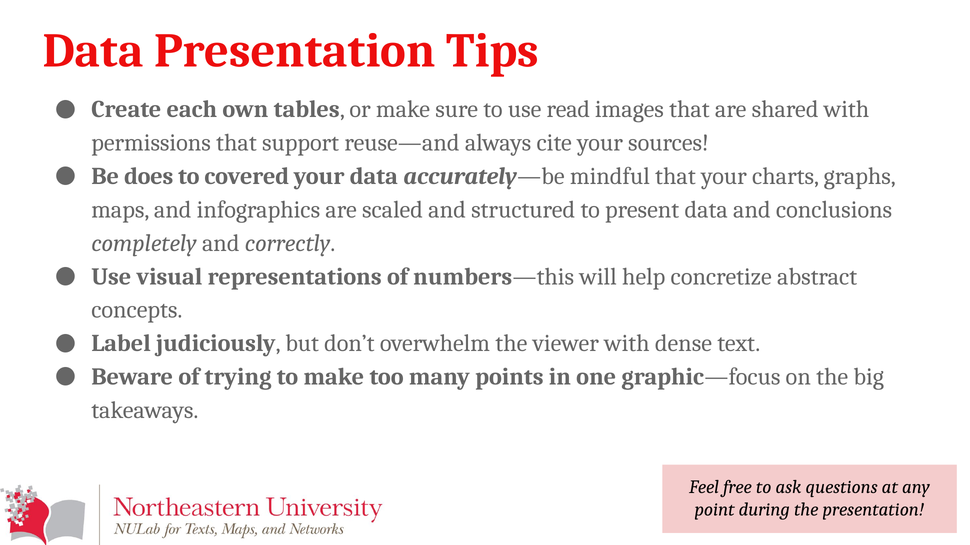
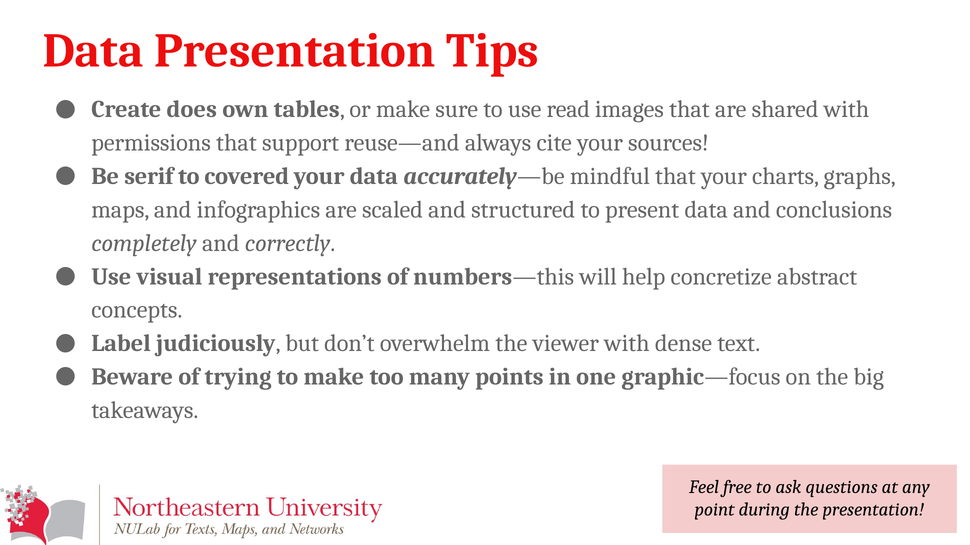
each: each -> does
does: does -> serif
